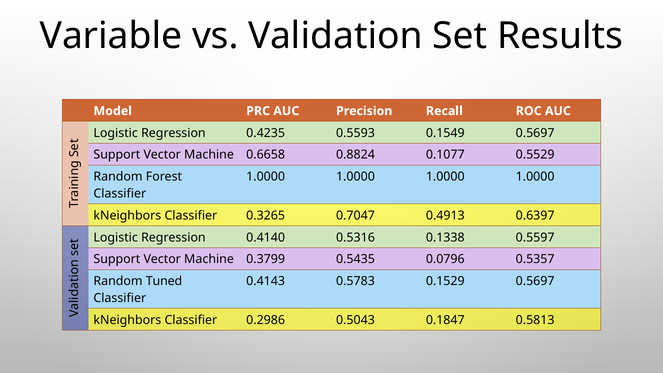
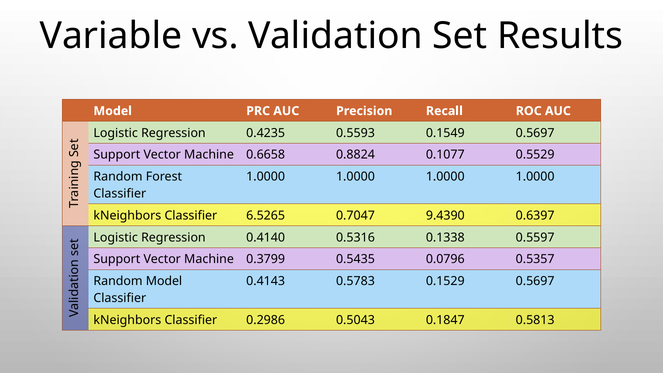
0.3265: 0.3265 -> 6.5265
0.4913: 0.4913 -> 9.4390
Random Tuned: Tuned -> Model
